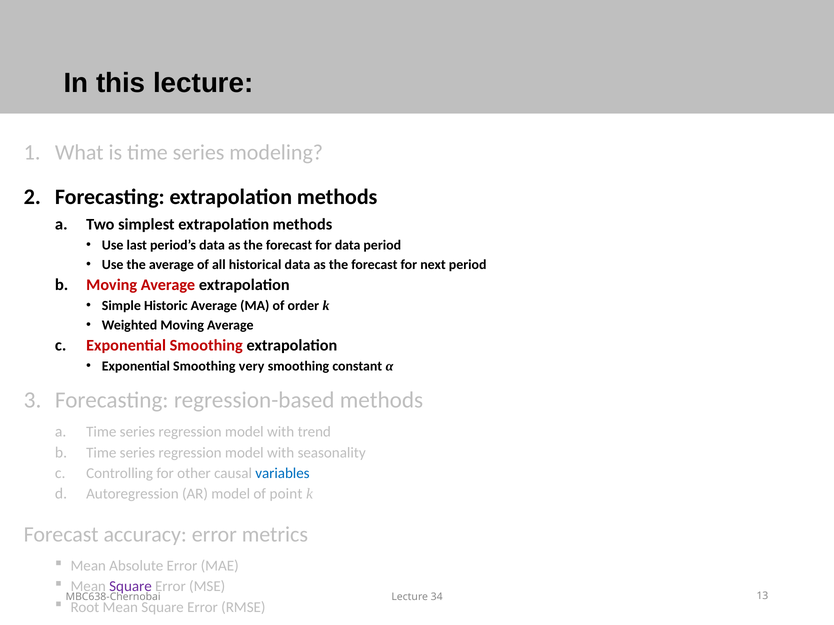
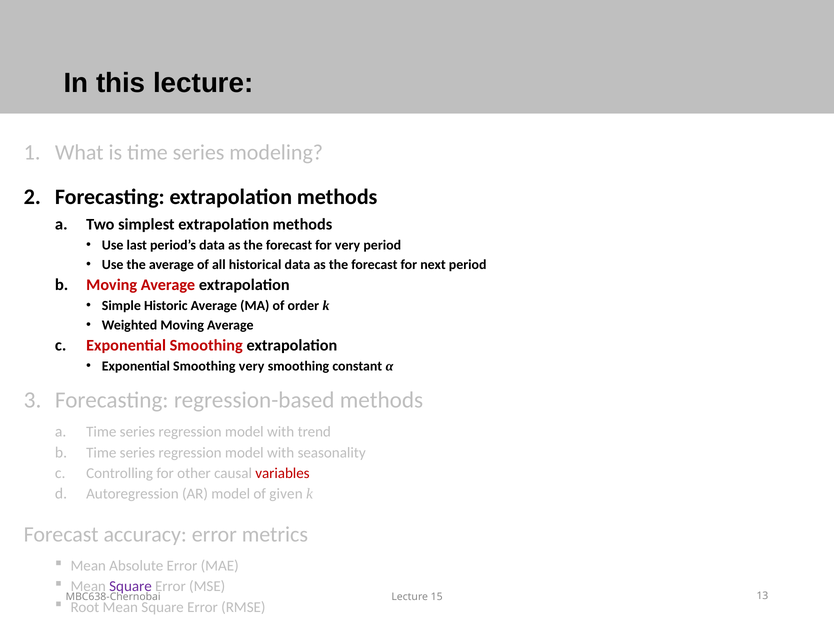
for data: data -> very
variables colour: blue -> red
point: point -> given
34: 34 -> 15
